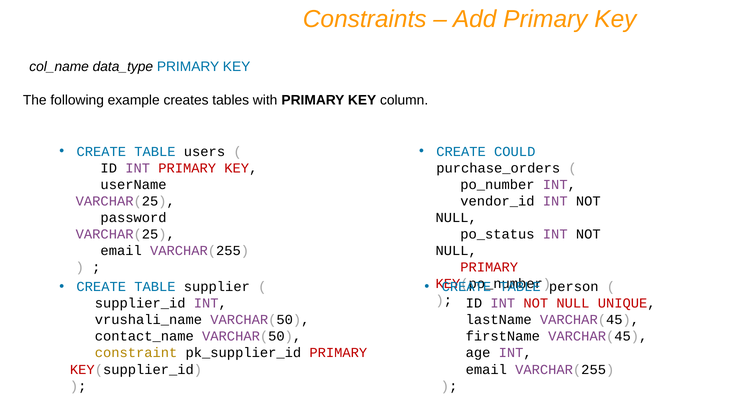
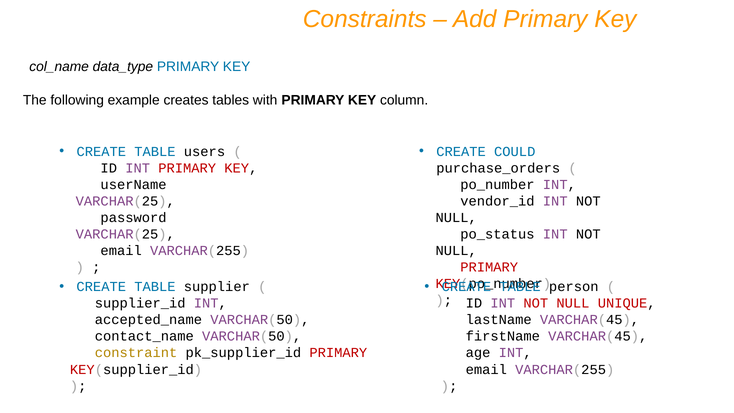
vrushali_name: vrushali_name -> accepted_name
